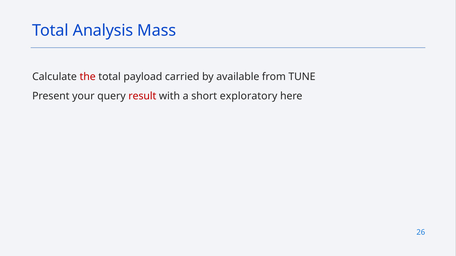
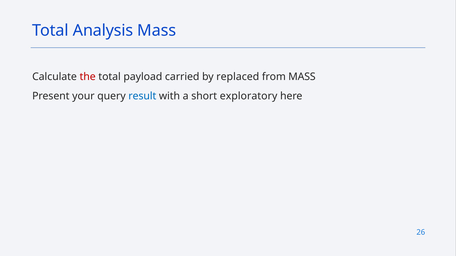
available: available -> replaced
from TUNE: TUNE -> MASS
result colour: red -> blue
